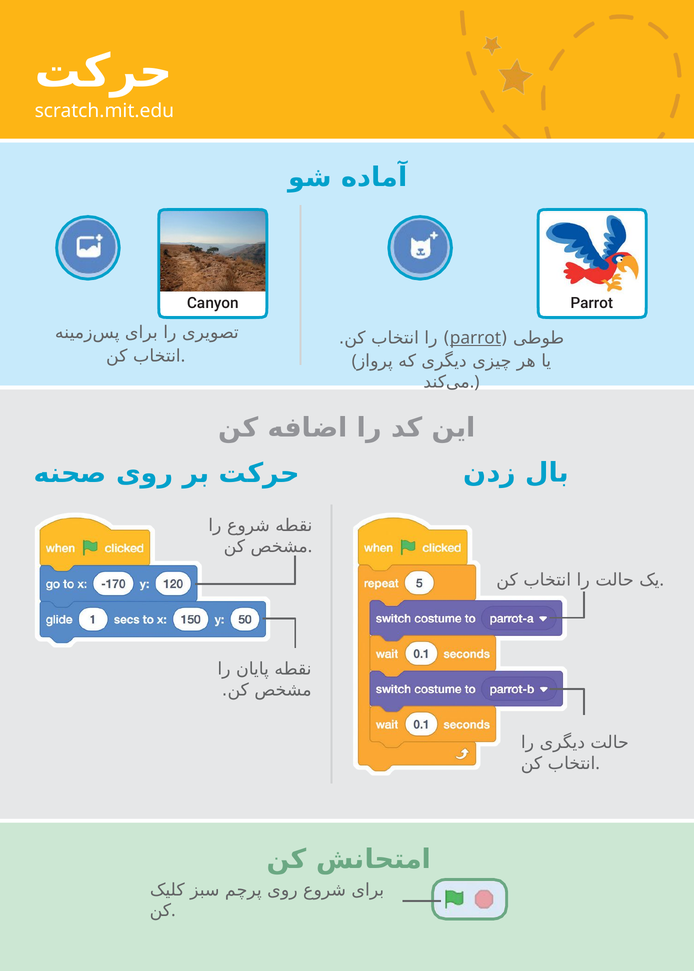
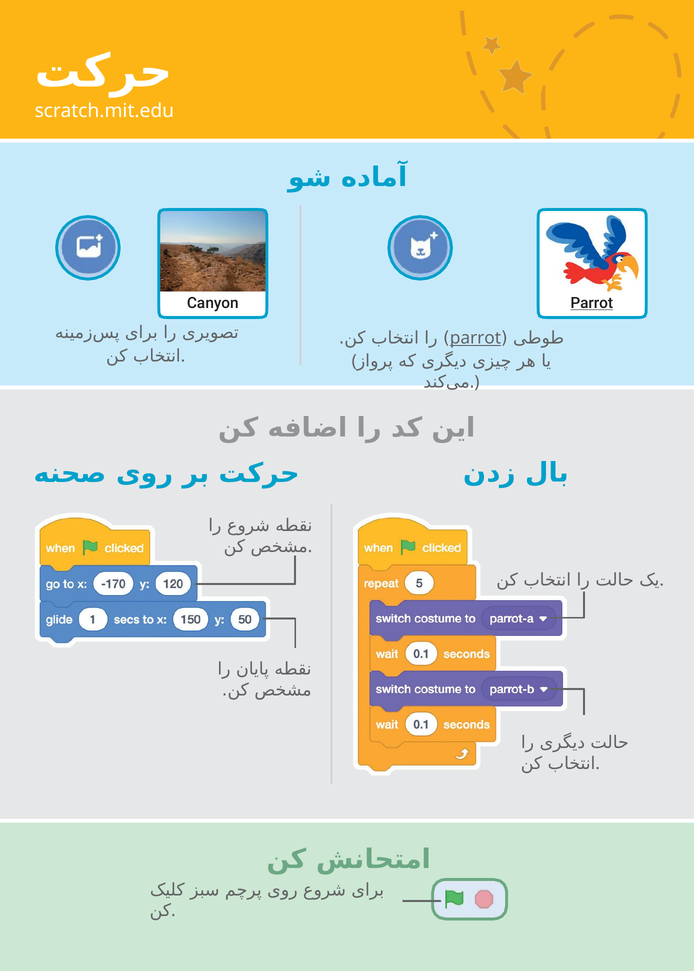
Parrot at (592, 303) underline: none -> present
